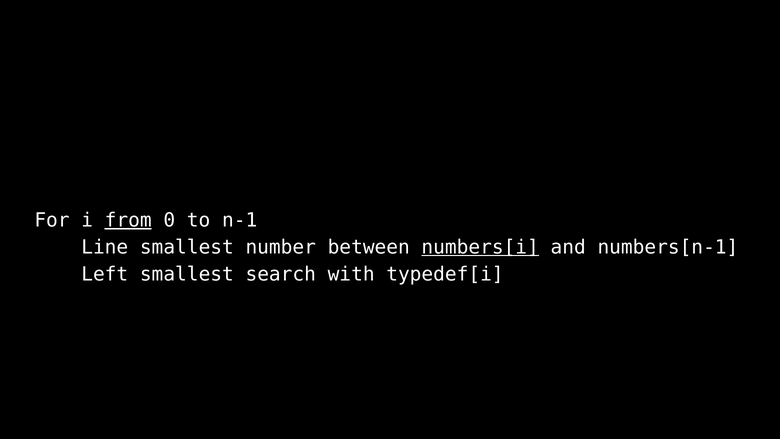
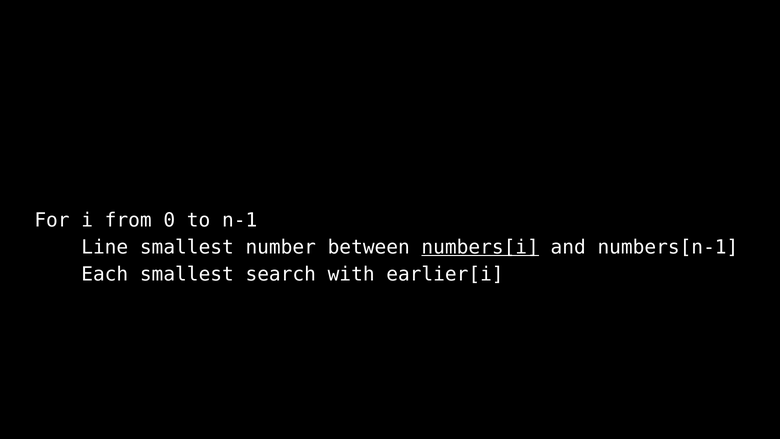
from underline: present -> none
Left: Left -> Each
typedef[i: typedef[i -> earlier[i
